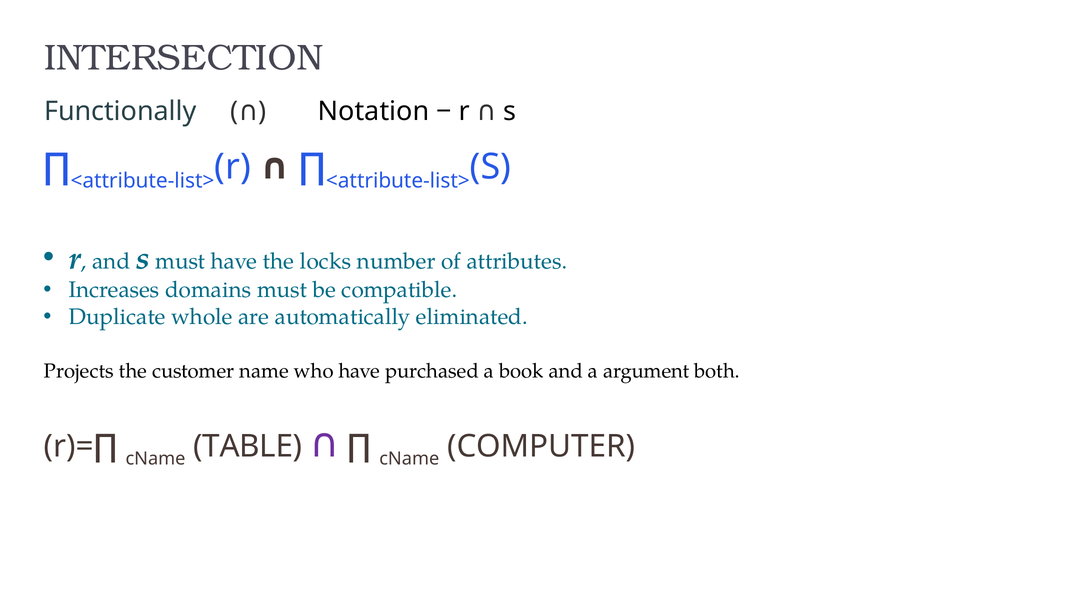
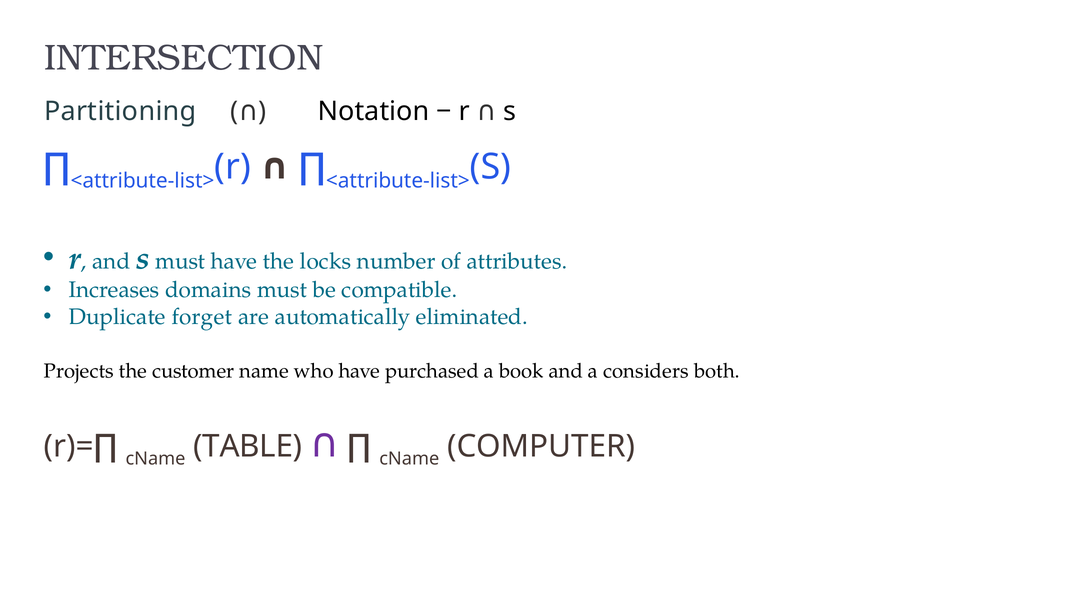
Functionally: Functionally -> Partitioning
whole: whole -> forget
argument: argument -> considers
